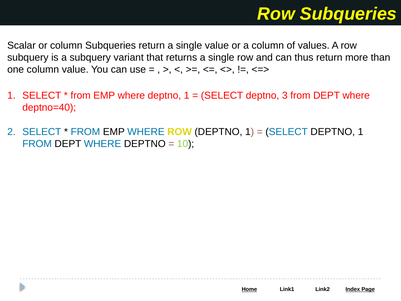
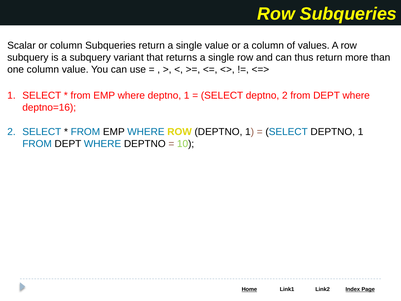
deptno 3: 3 -> 2
deptno=40: deptno=40 -> deptno=16
